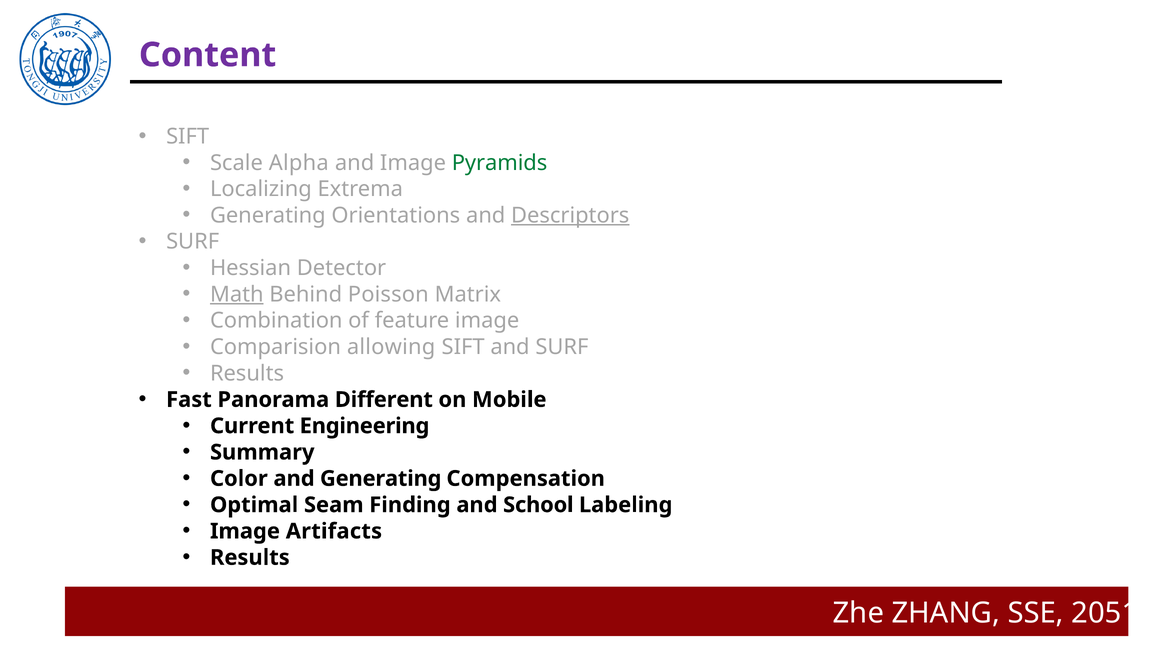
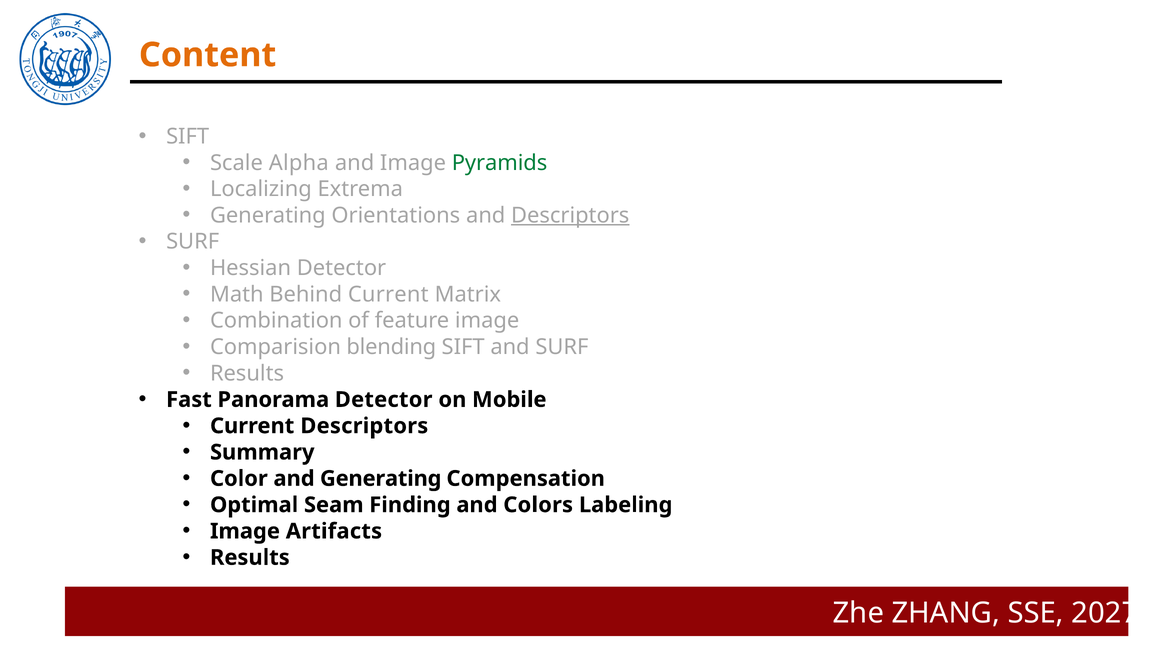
Content colour: purple -> orange
Math underline: present -> none
Behind Poisson: Poisson -> Current
allowing: allowing -> blending
Panorama Different: Different -> Detector
Current Engineering: Engineering -> Descriptors
School: School -> Colors
2051: 2051 -> 2027
